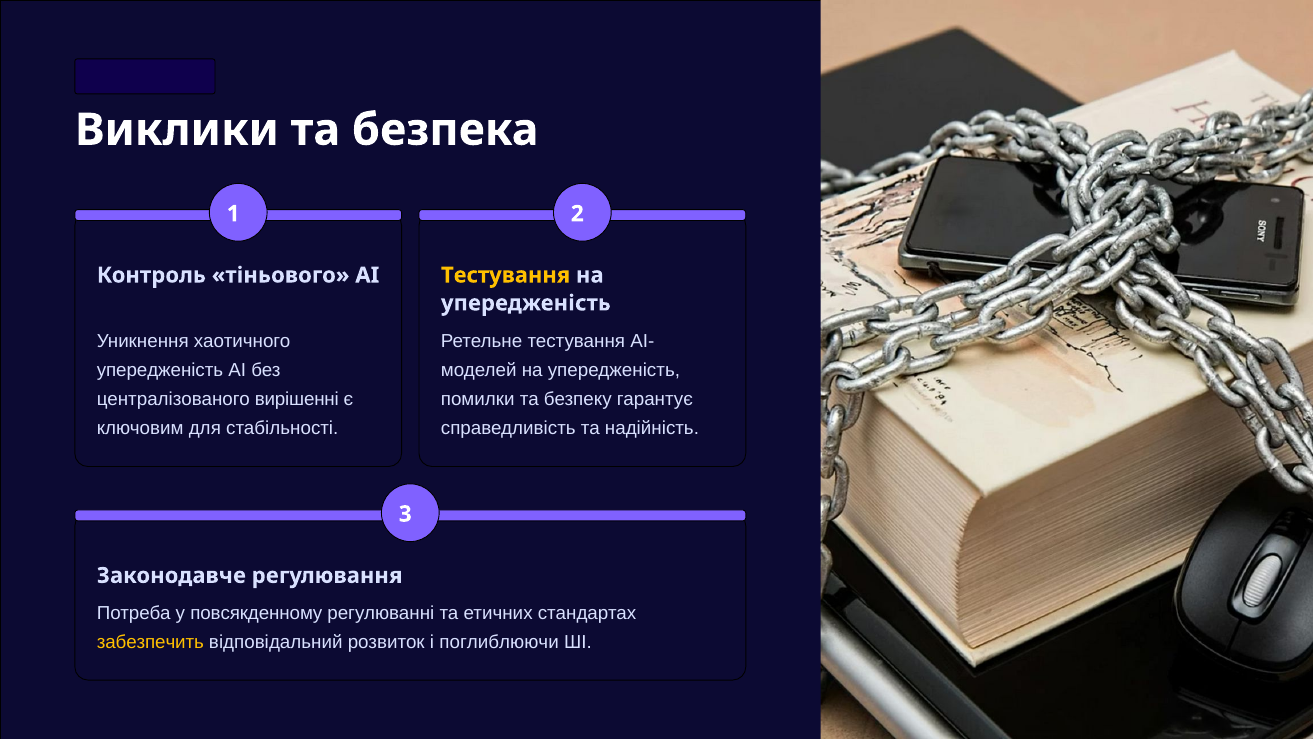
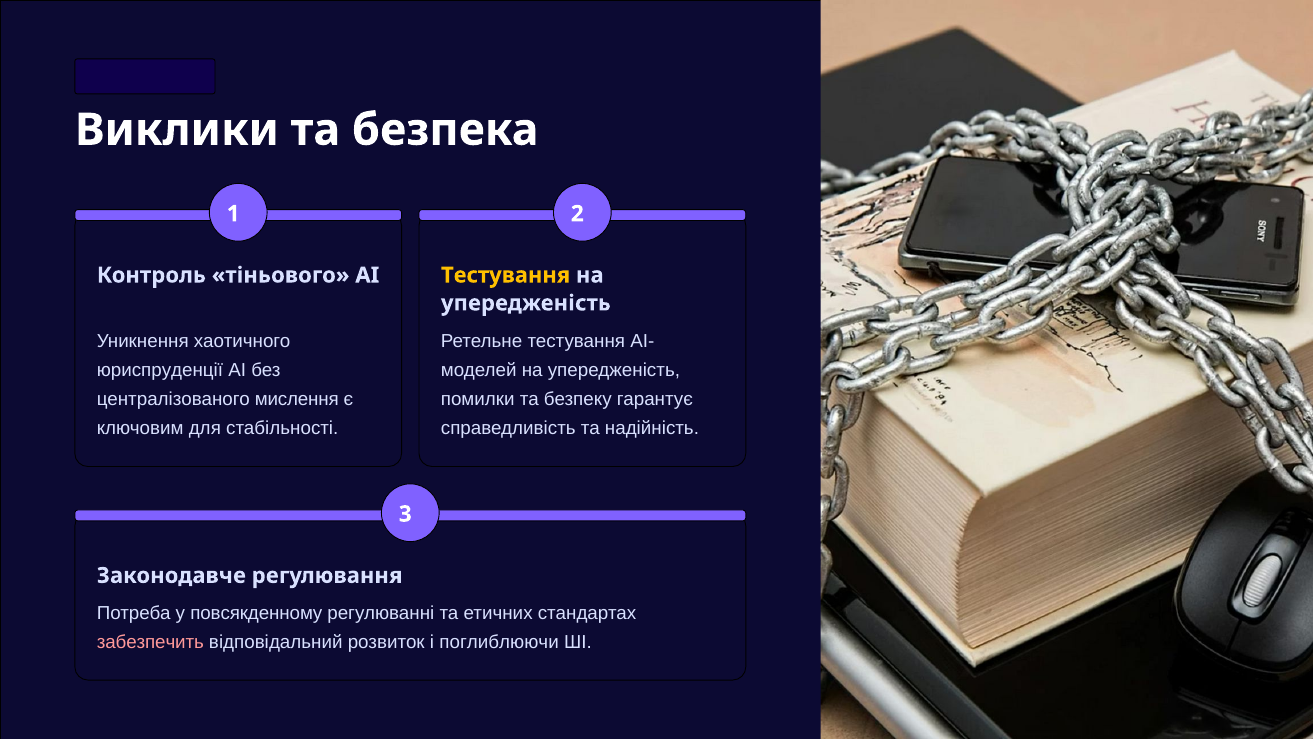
упередженість at (160, 370): упередженість -> юриспруденції
вирішенні: вирішенні -> мислення
забезпечить colour: yellow -> pink
